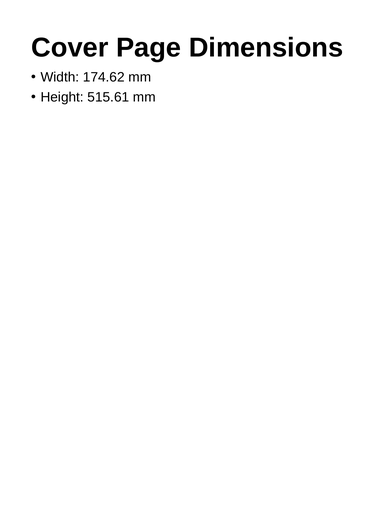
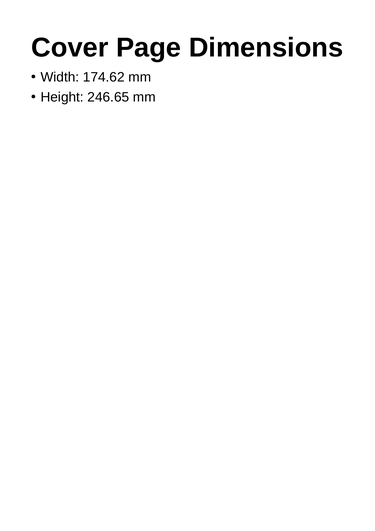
515.61: 515.61 -> 246.65
